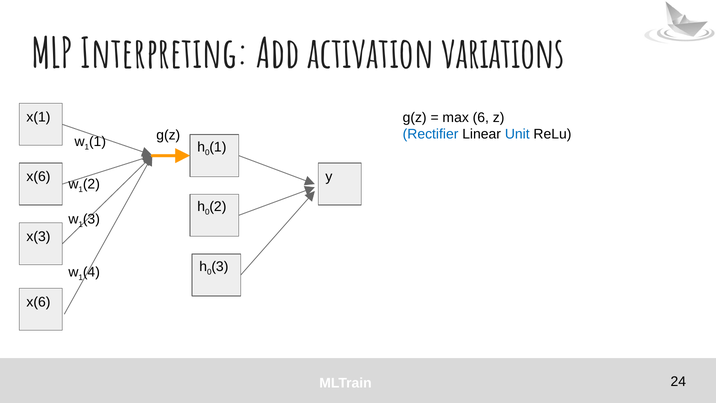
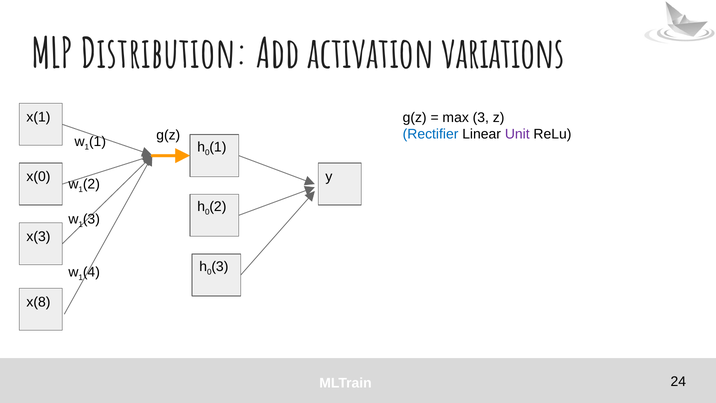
Interpreting: Interpreting -> Distribution
max 6: 6 -> 3
Unit colour: blue -> purple
x(6 at (38, 177): x(6 -> x(0
x(6 at (38, 302): x(6 -> x(8
